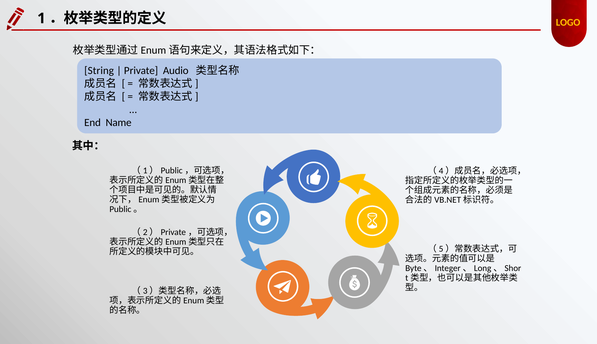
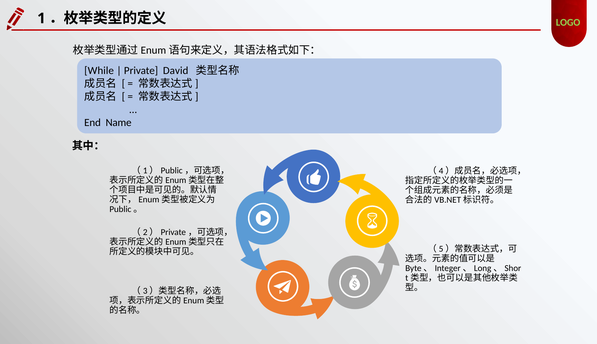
LOGO colour: yellow -> light green
String: String -> While
Audio: Audio -> David
